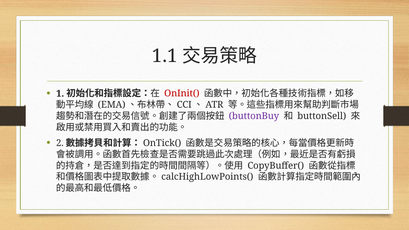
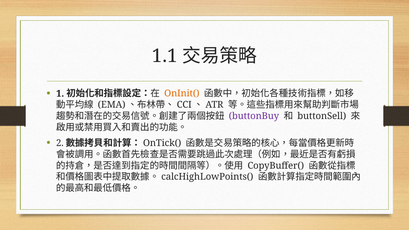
OnInit( colour: red -> orange
